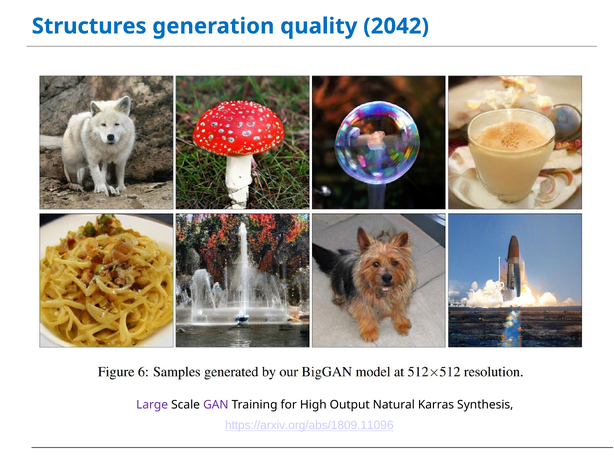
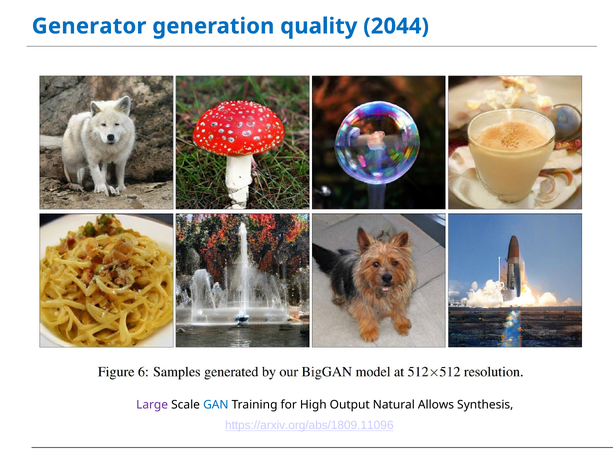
Structures: Structures -> Generator
2042: 2042 -> 2044
GAN colour: purple -> blue
Karras: Karras -> Allows
